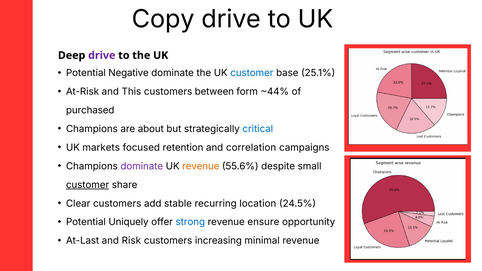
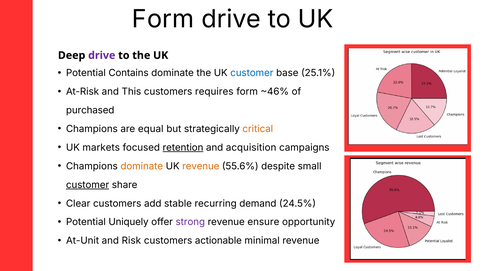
Copy at (163, 19): Copy -> Form
Negative: Negative -> Contains
between: between -> requires
~44%: ~44% -> ~46%
about: about -> equal
critical colour: blue -> orange
retention underline: none -> present
correlation: correlation -> acquisition
dominate at (142, 166) colour: purple -> orange
location: location -> demand
strong colour: blue -> purple
At-Last: At-Last -> At-Unit
increasing: increasing -> actionable
